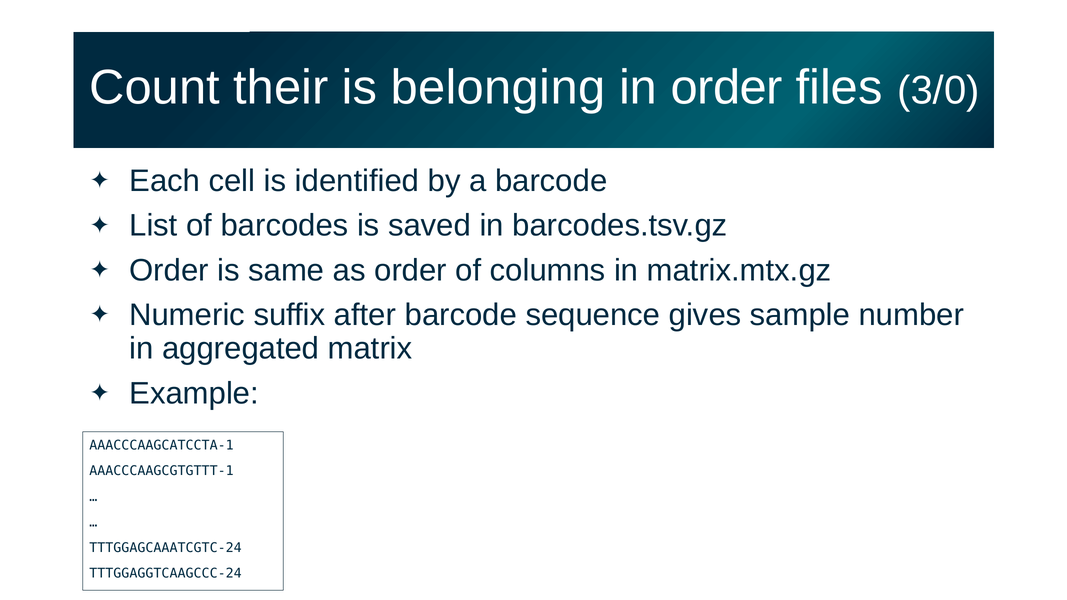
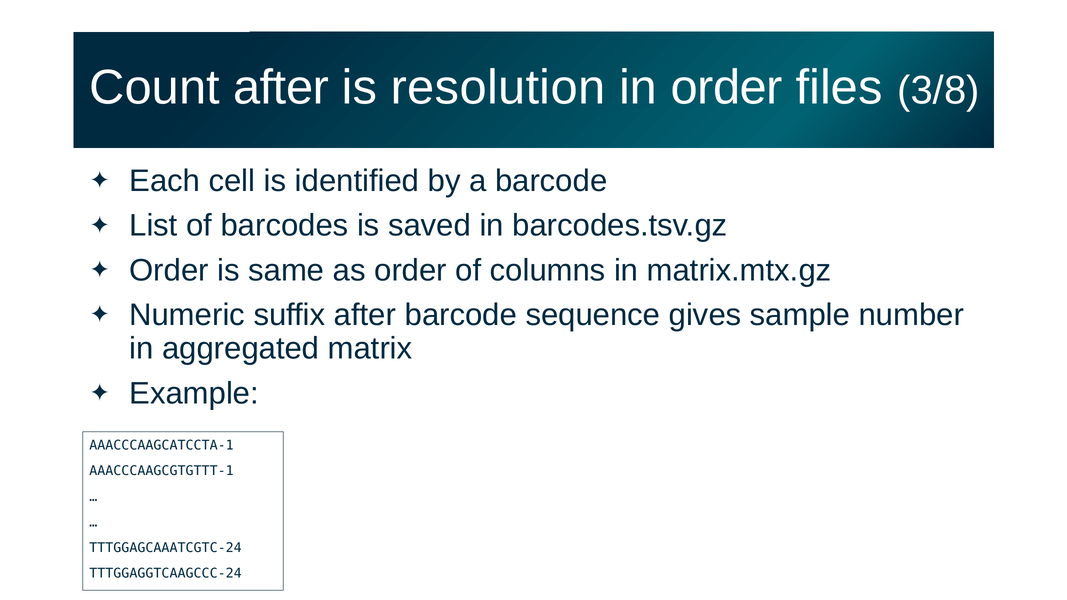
Count their: their -> after
belonging: belonging -> resolution
3/0: 3/0 -> 3/8
